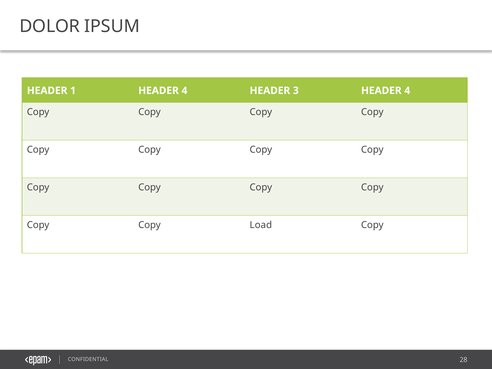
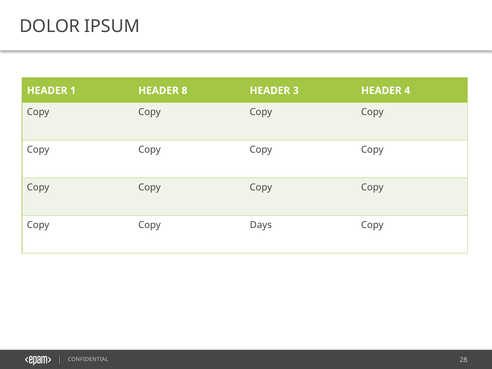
1 HEADER 4: 4 -> 8
Load: Load -> Days
